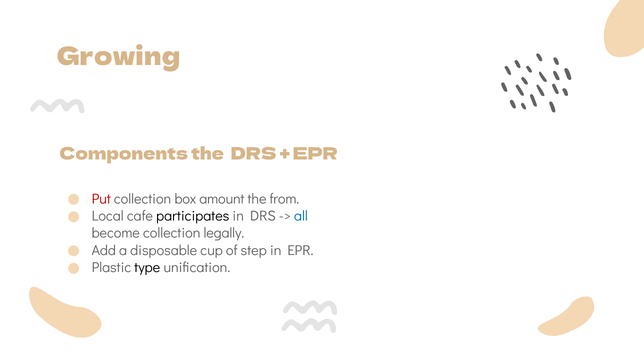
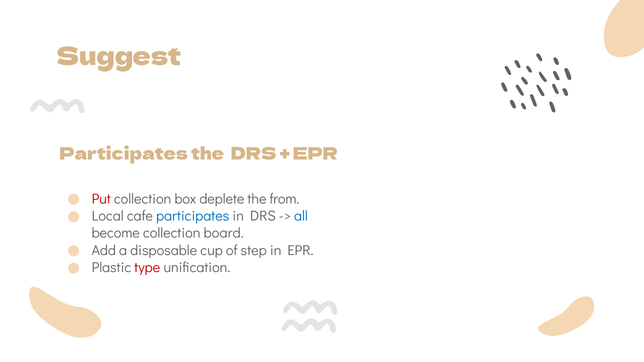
Growing: Growing -> Suggest
Components at (124, 154): Components -> Participates
amount: amount -> deplete
participates at (193, 216) colour: black -> blue
legally: legally -> board
type colour: black -> red
